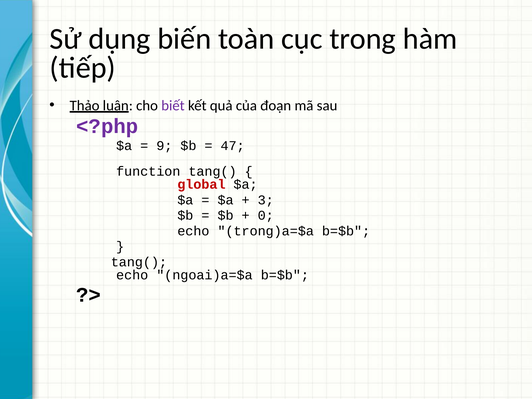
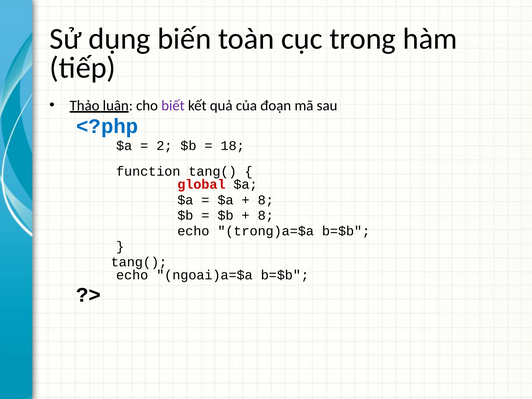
<?php colour: purple -> blue
9: 9 -> 2
47: 47 -> 18
3 at (266, 200): 3 -> 8
0 at (266, 215): 0 -> 8
